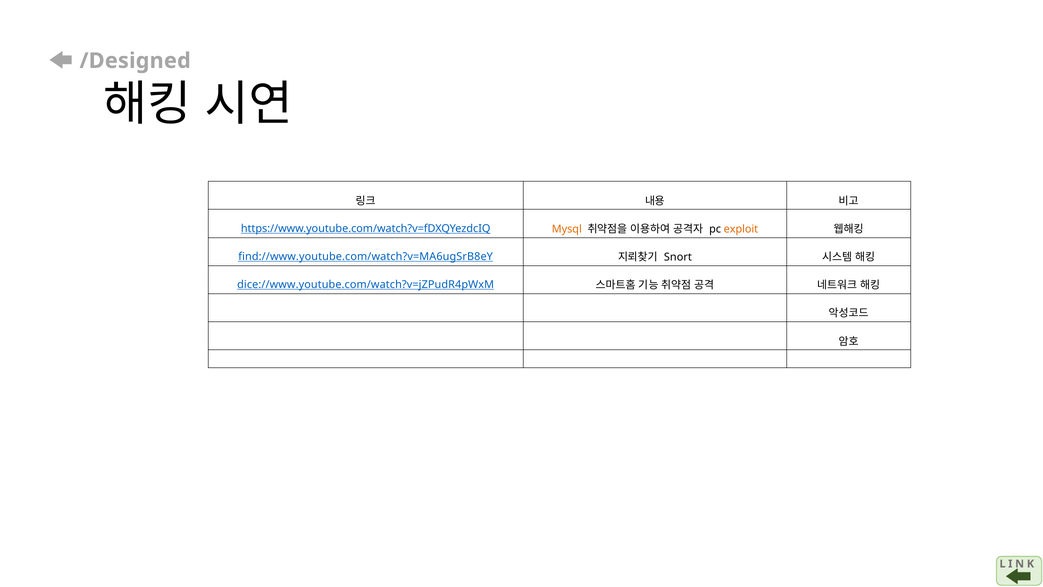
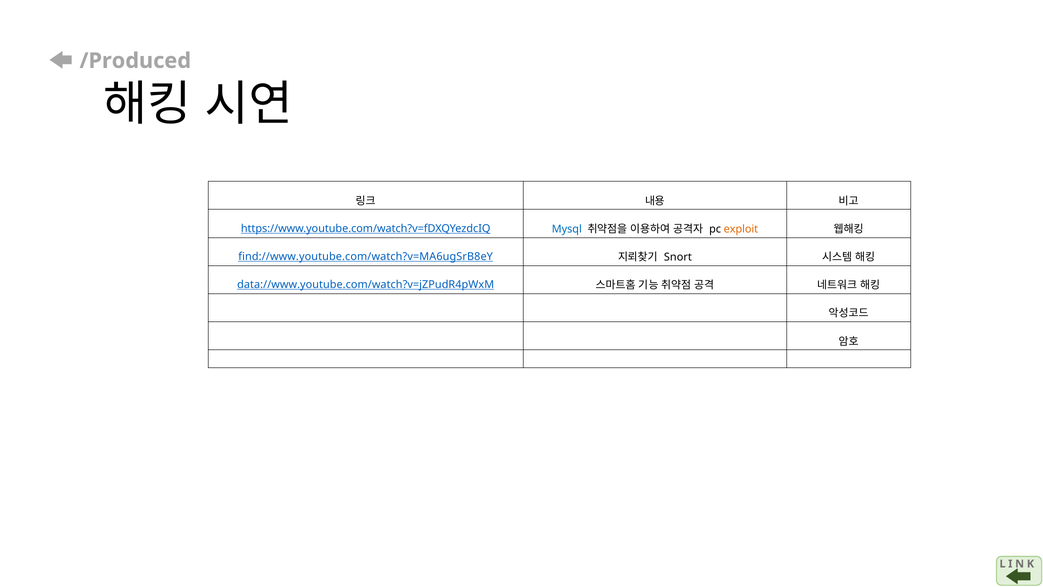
/Designed: /Designed -> /Produced
Mysql colour: orange -> blue
dice://www.youtube.com/watch?v=jZPudR4pWxM: dice://www.youtube.com/watch?v=jZPudR4pWxM -> data://www.youtube.com/watch?v=jZPudR4pWxM
